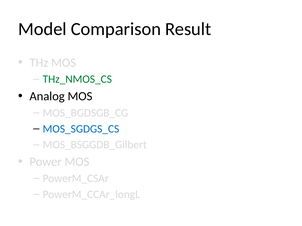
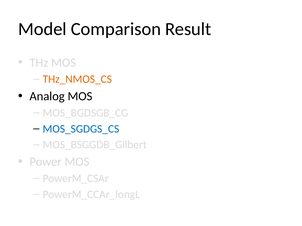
THz_NMOS_CS colour: green -> orange
